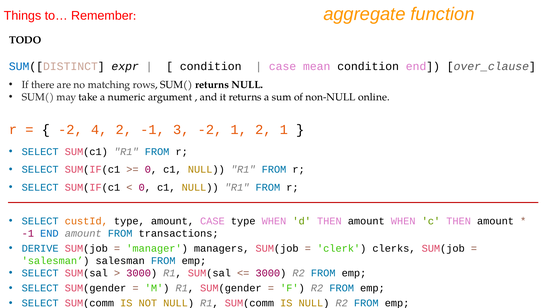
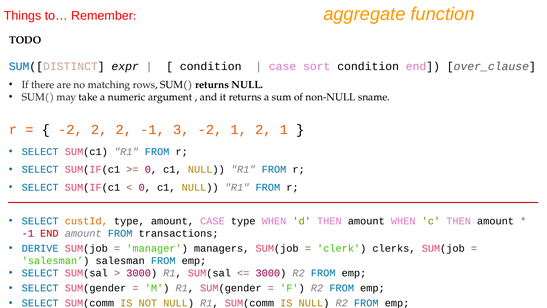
mean: mean -> sort
online: online -> sname
-2 4: 4 -> 2
END at (49, 233) colour: blue -> red
